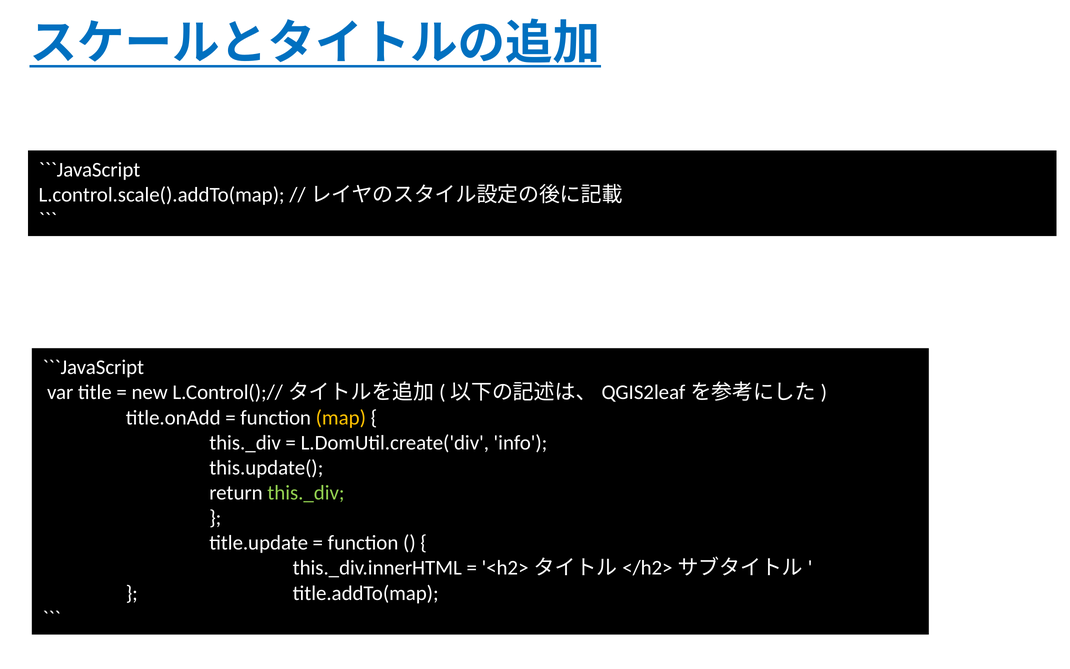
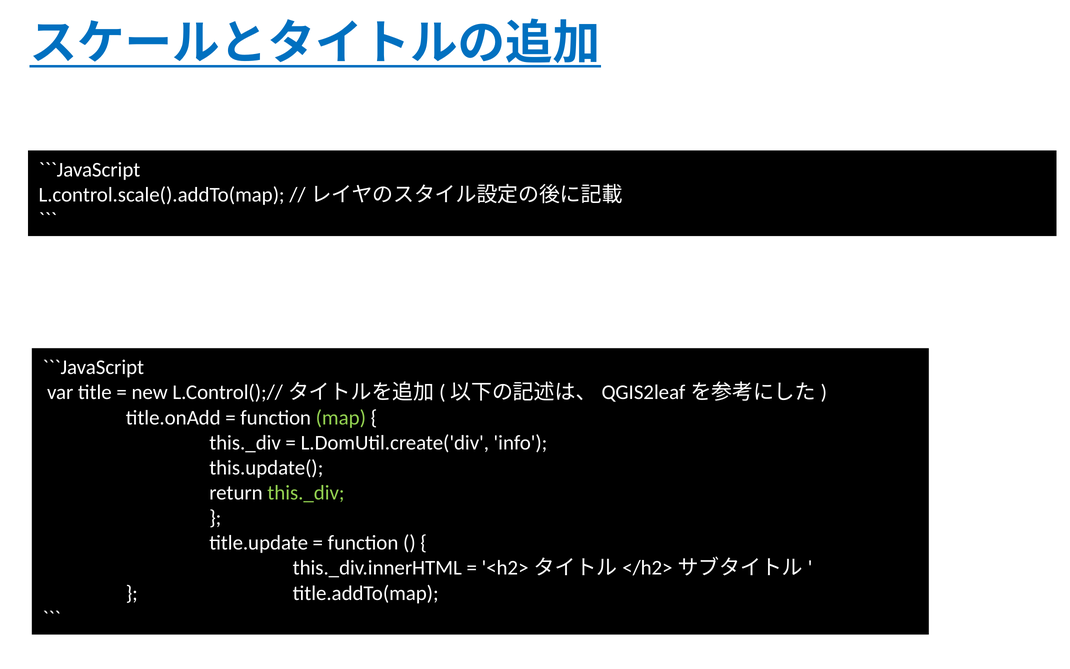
map colour: yellow -> light green
